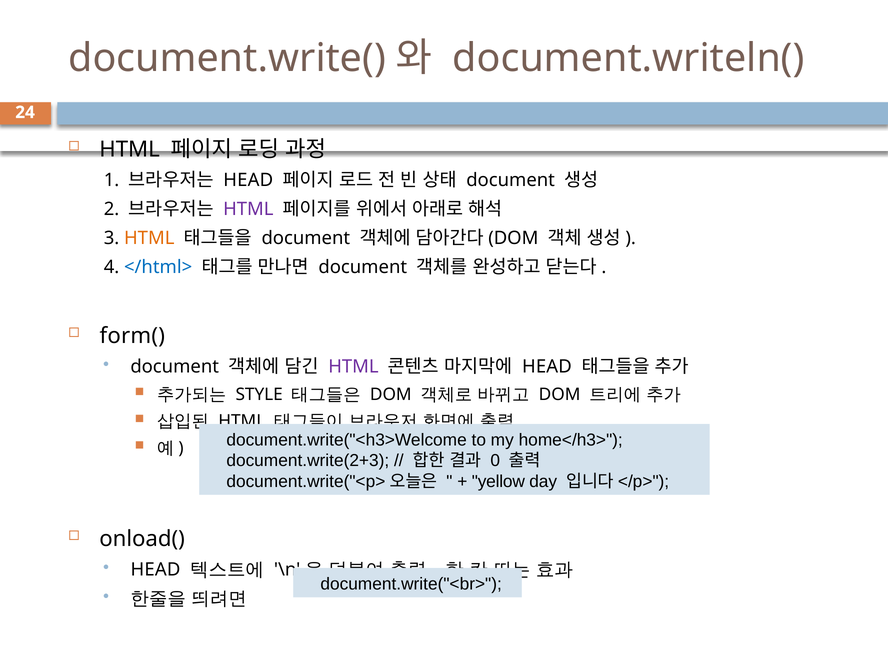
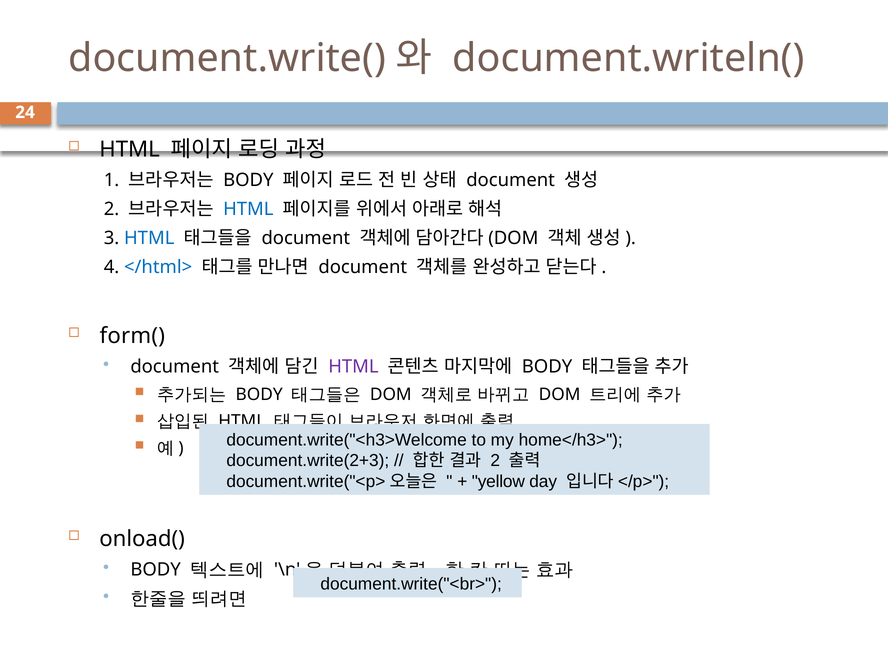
HEAD at (248, 180): HEAD -> BODY
HTML at (248, 209) colour: purple -> blue
HTML at (149, 238) colour: orange -> blue
HEAD at (547, 367): HEAD -> BODY
STYLE at (259, 394): STYLE -> BODY
0 at (495, 461): 0 -> 2
HEAD at (155, 570): HEAD -> BODY
